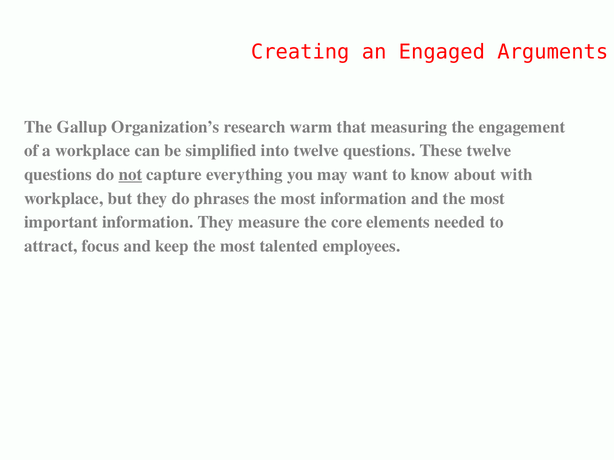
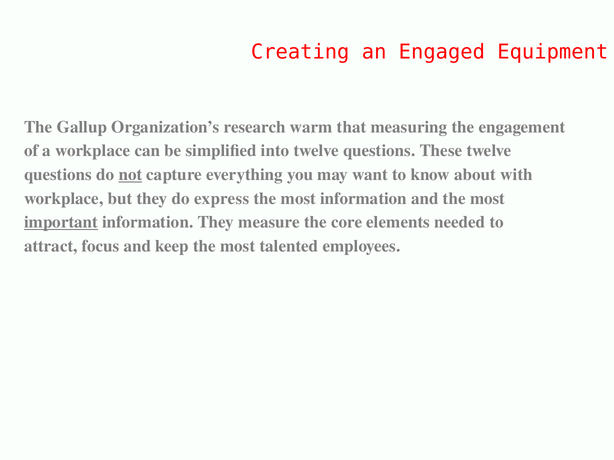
Arguments: Arguments -> Equipment
phrases: phrases -> express
important underline: none -> present
